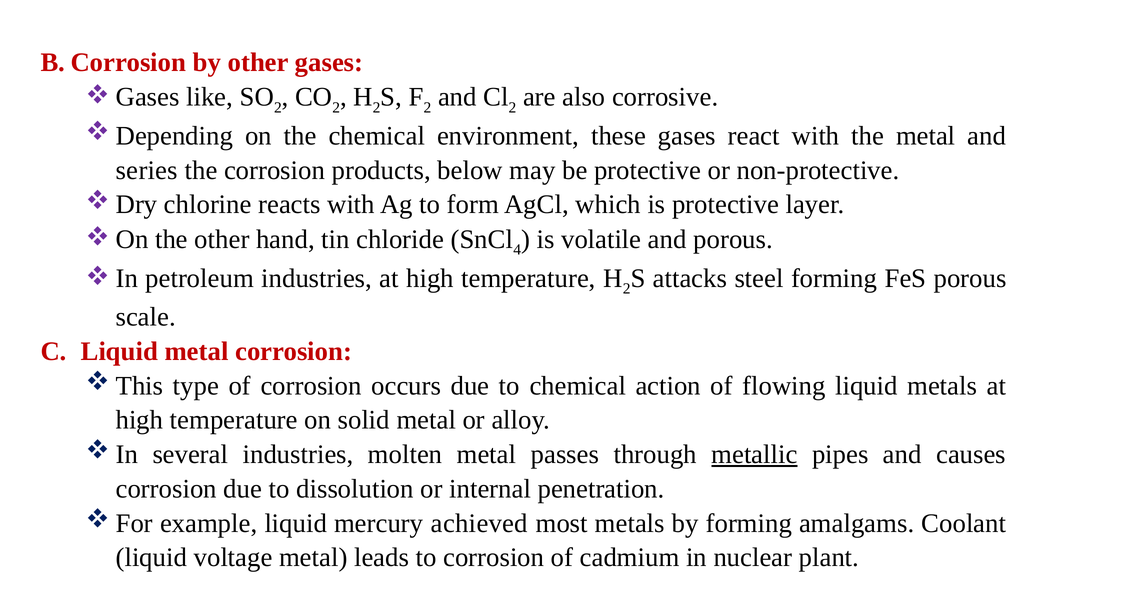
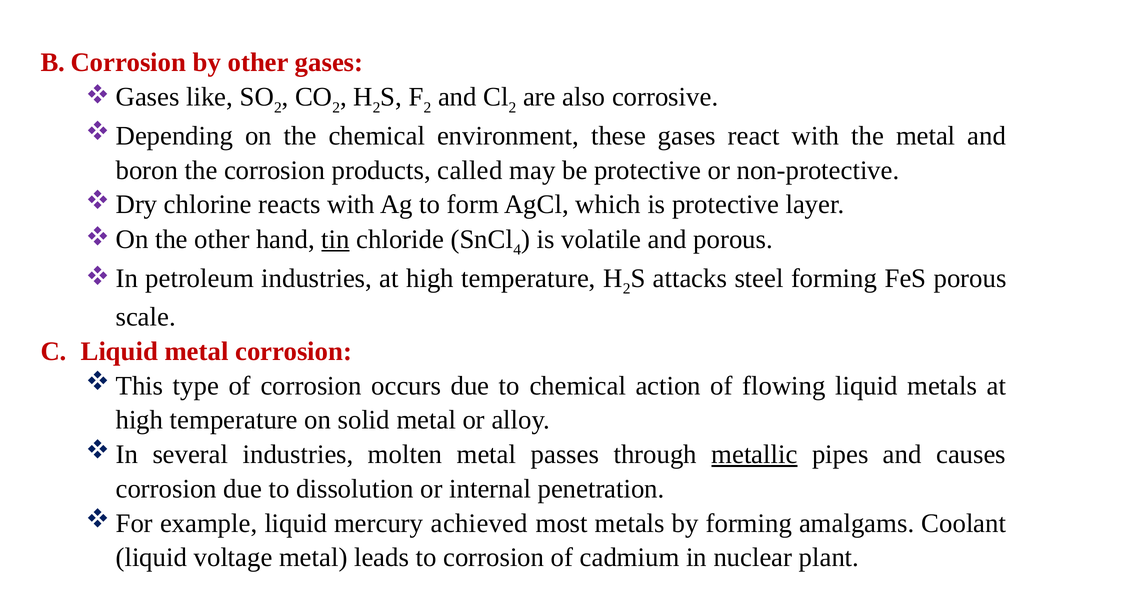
series: series -> boron
below: below -> called
tin underline: none -> present
